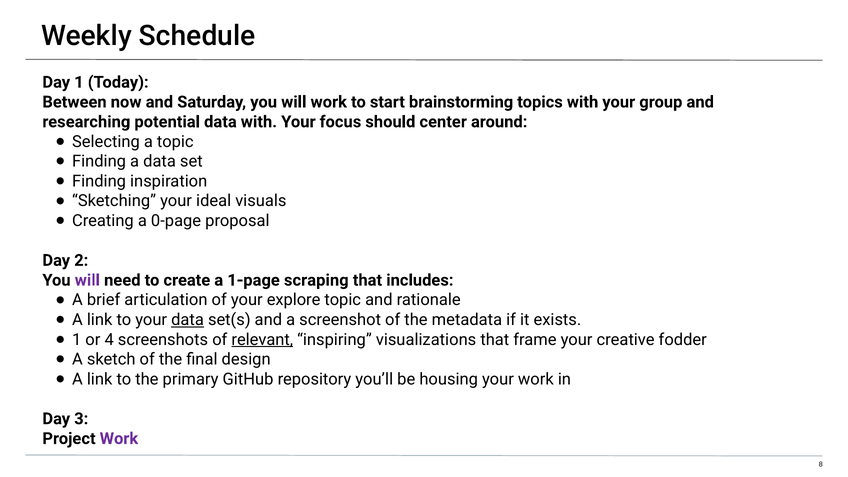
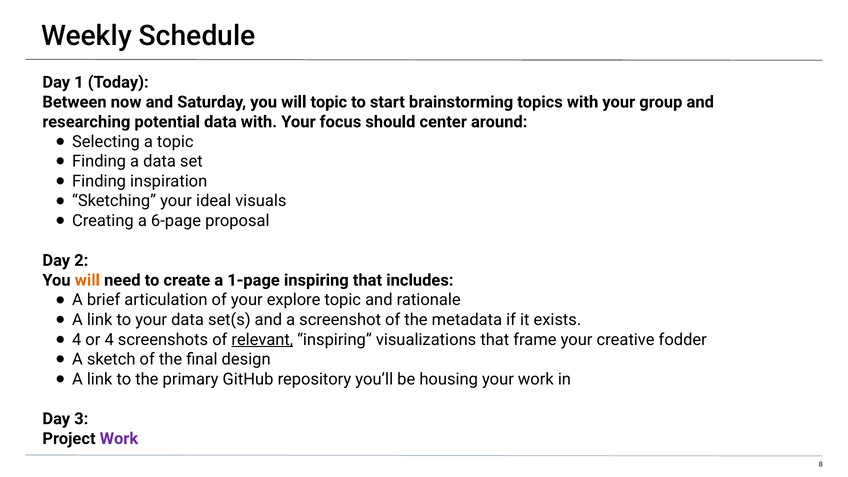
will work: work -> topic
0-page: 0-page -> 6-page
will at (87, 280) colour: purple -> orange
1-page scraping: scraping -> inspiring
data at (188, 320) underline: present -> none
1 at (77, 340): 1 -> 4
